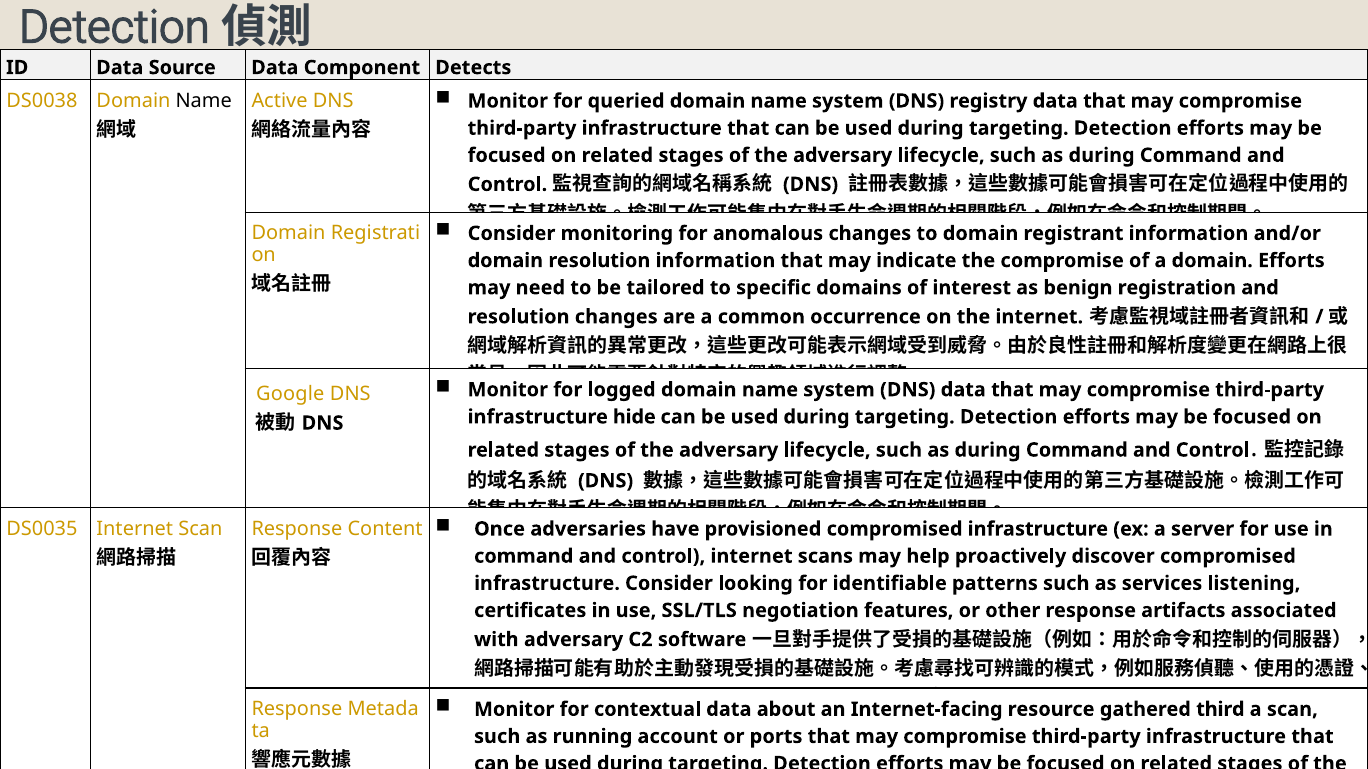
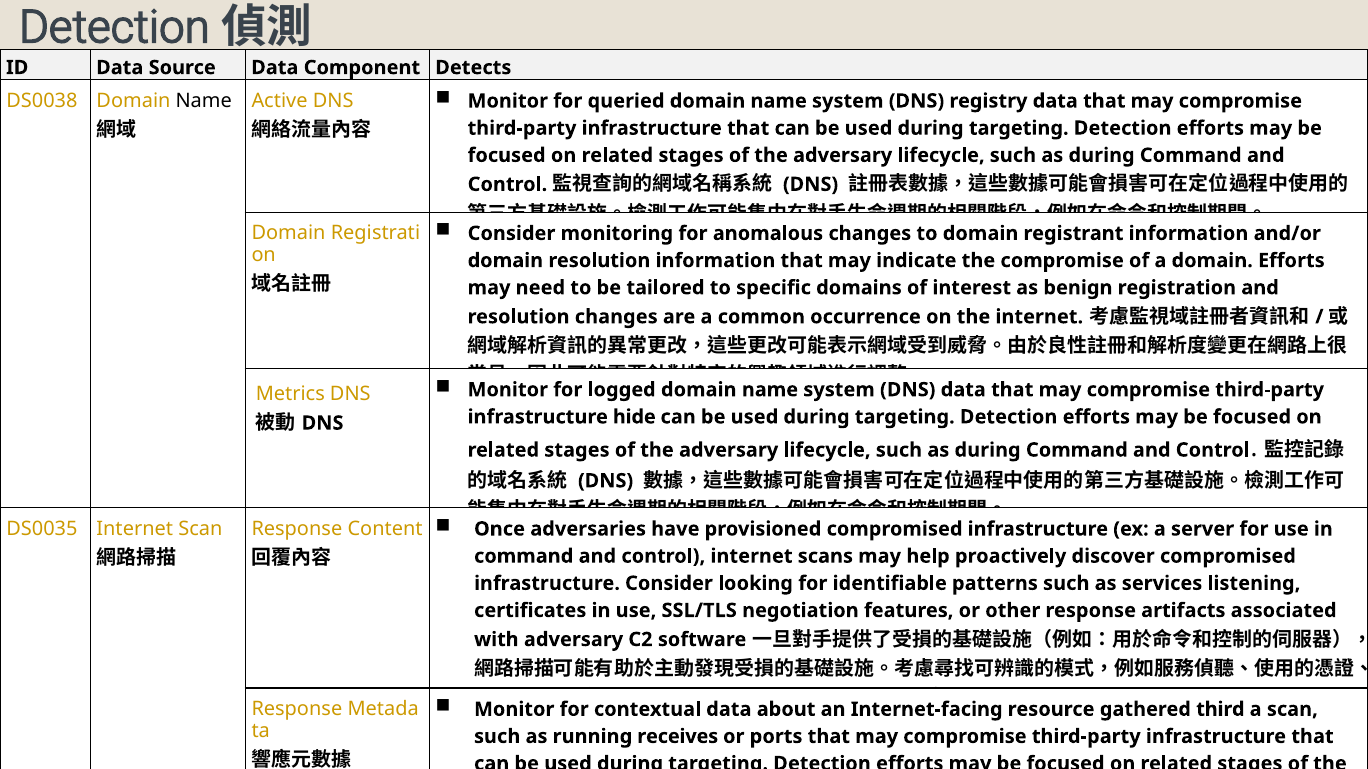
Google: Google -> Metrics
account: account -> receives
